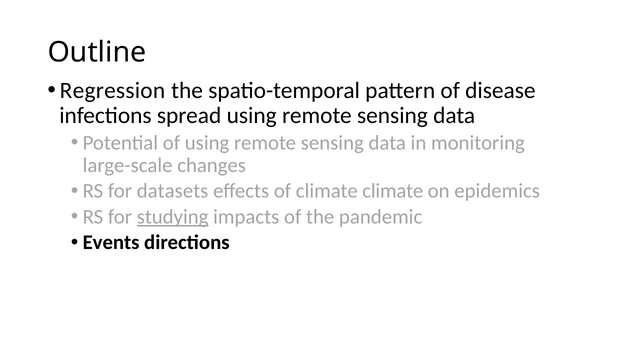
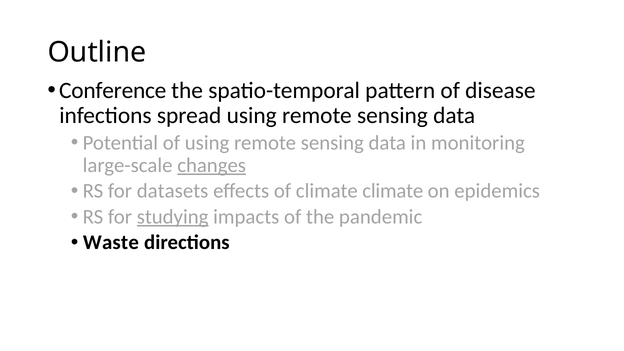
Regression: Regression -> Conference
changes underline: none -> present
Events: Events -> Waste
